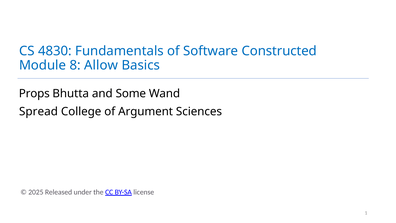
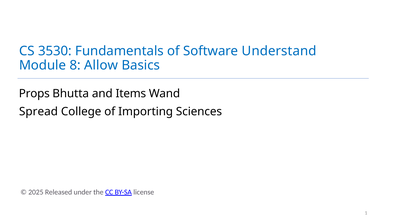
4830: 4830 -> 3530
Constructed: Constructed -> Understand
Some: Some -> Items
Argument: Argument -> Importing
